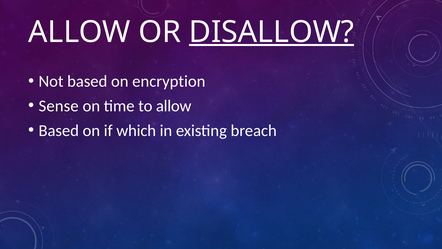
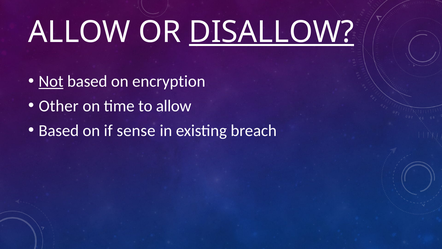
Not underline: none -> present
Sense: Sense -> Other
which: which -> sense
